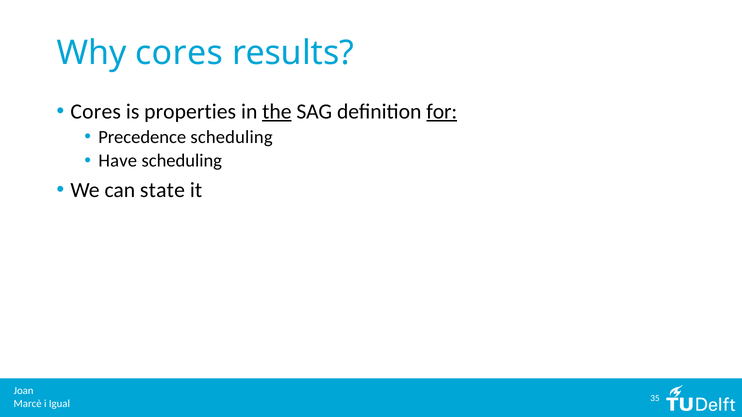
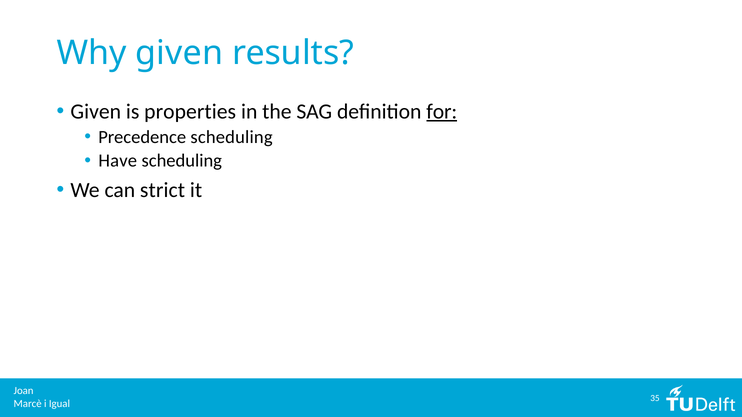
Why cores: cores -> given
Cores at (96, 111): Cores -> Given
the underline: present -> none
state: state -> strict
